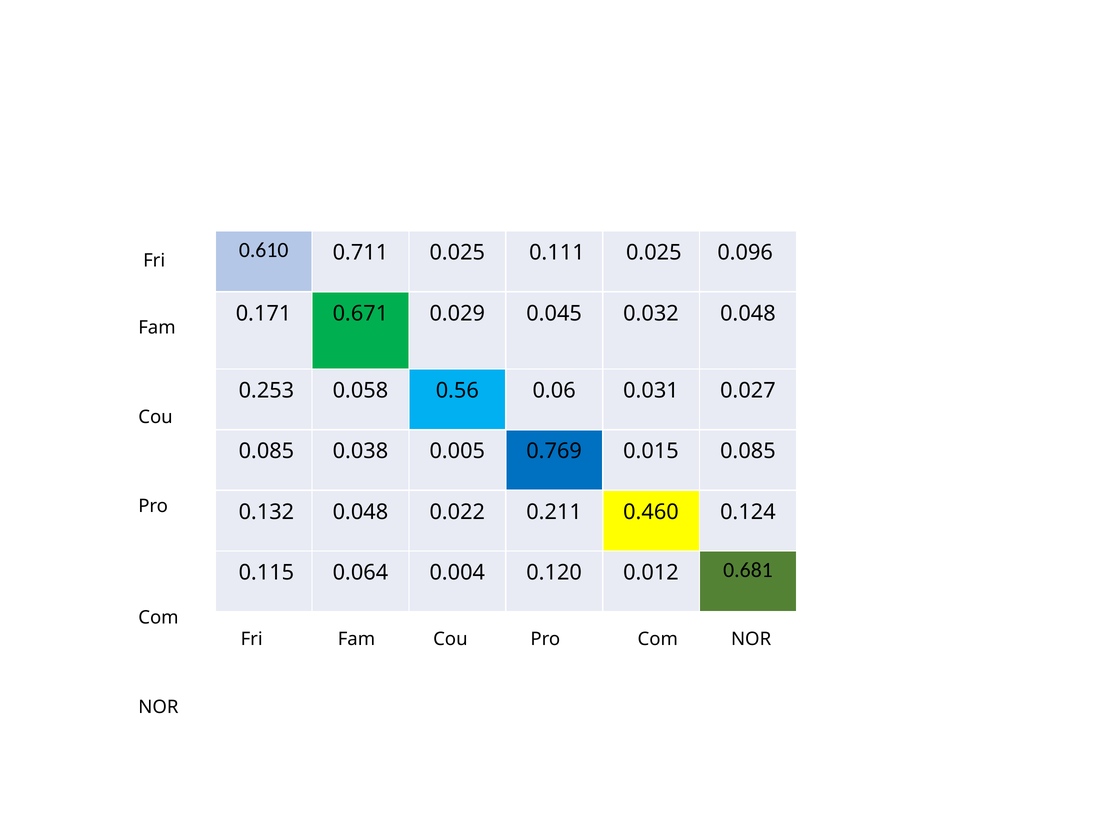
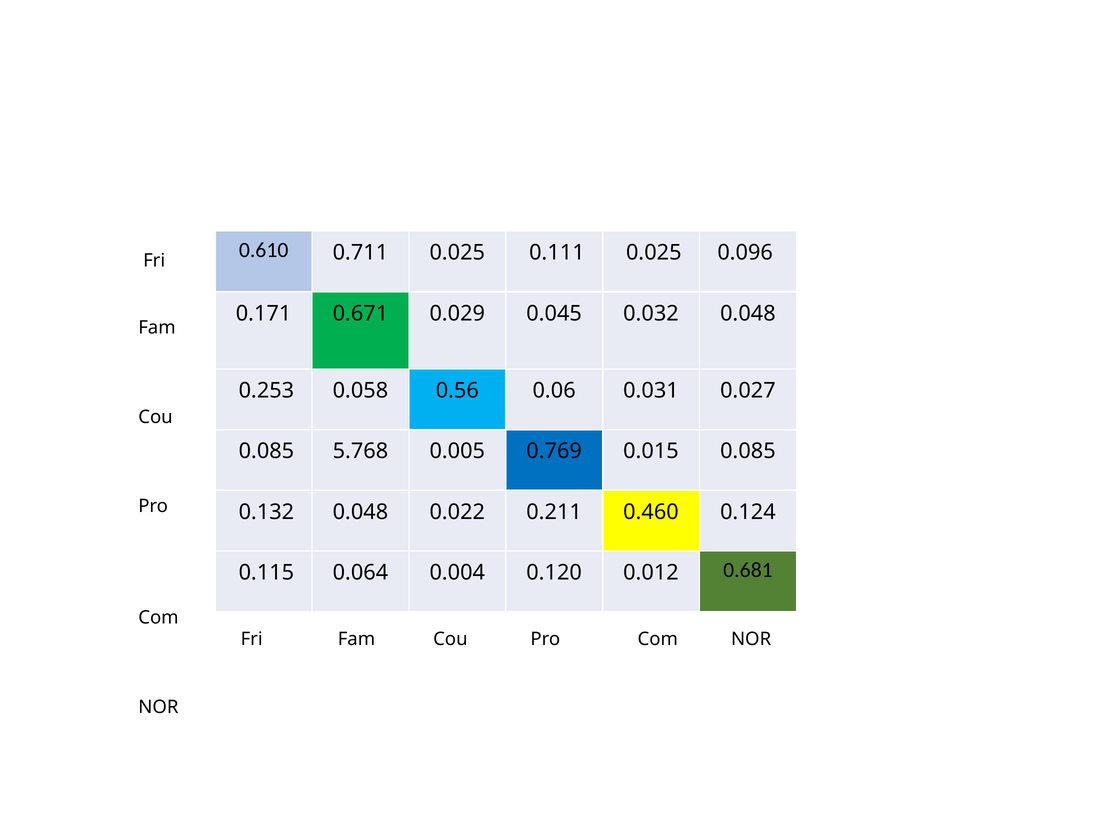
0.038: 0.038 -> 5.768
